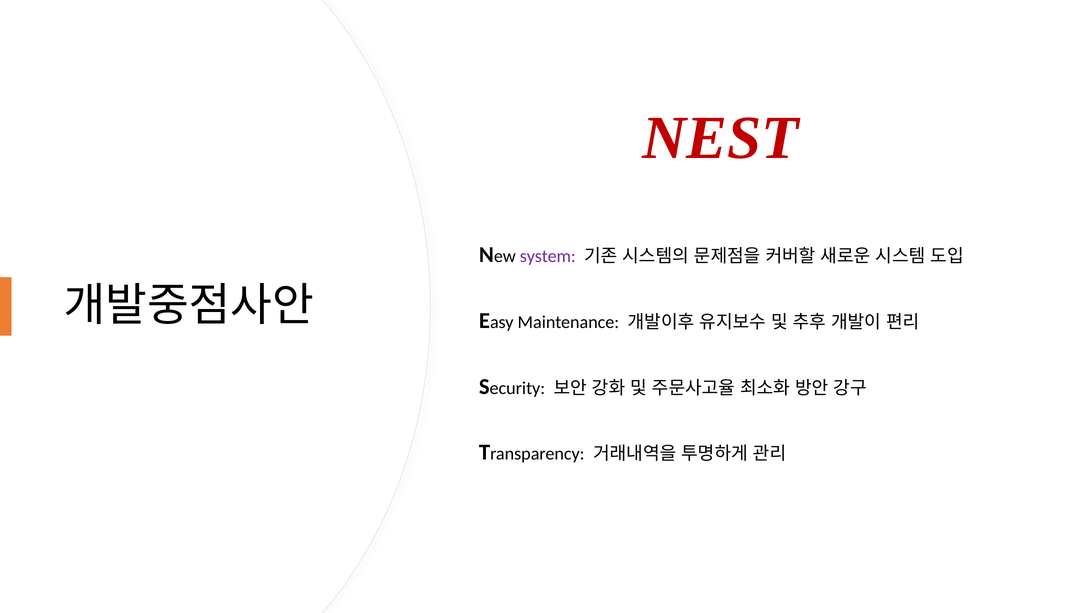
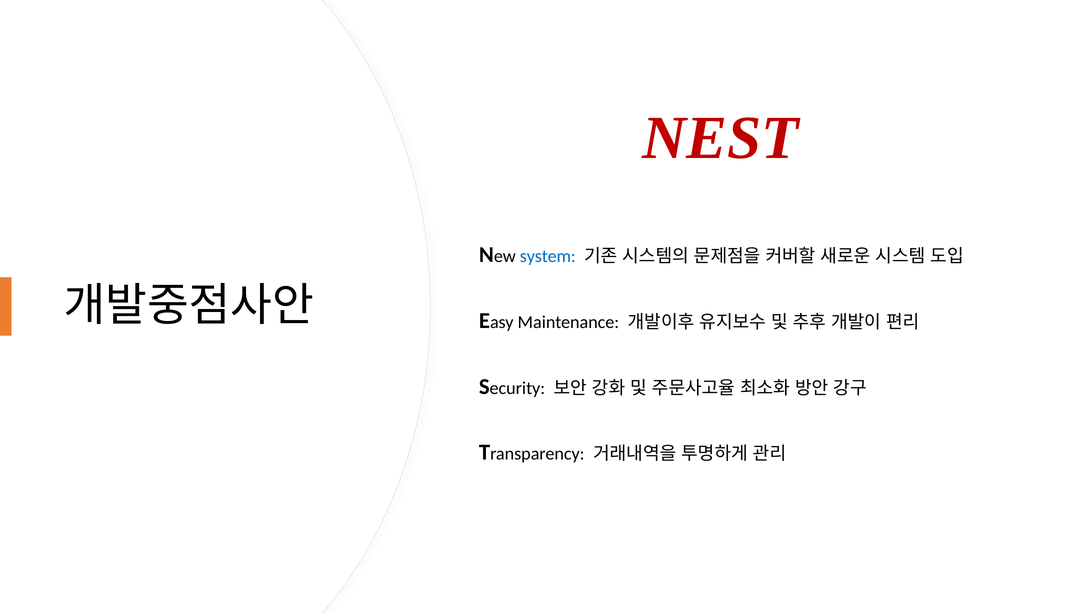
system colour: purple -> blue
